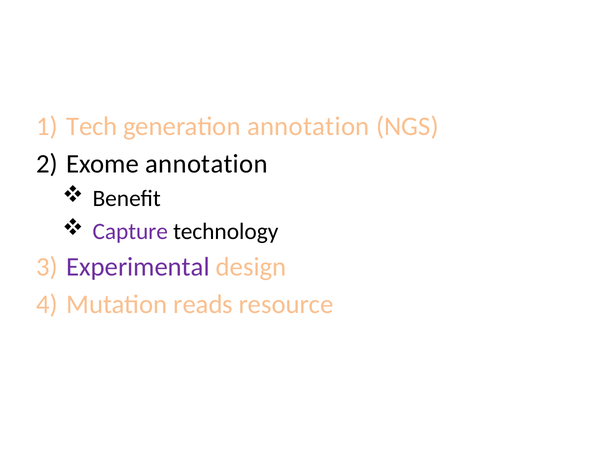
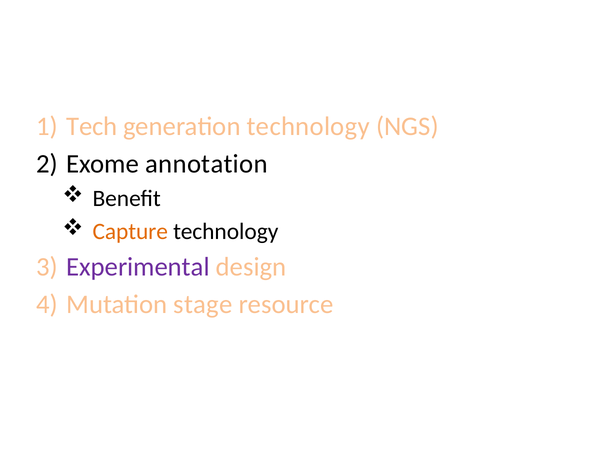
generation annotation: annotation -> technology
Capture colour: purple -> orange
reads: reads -> stage
